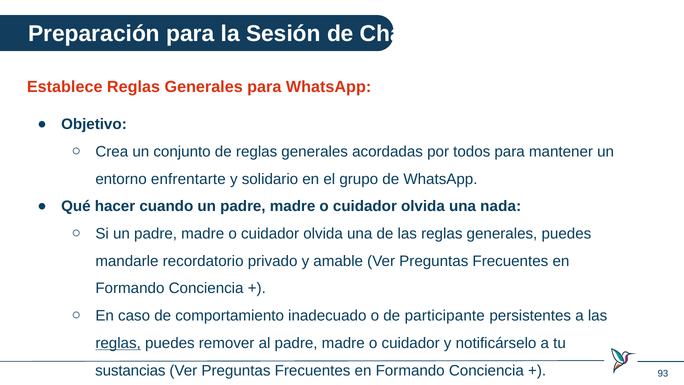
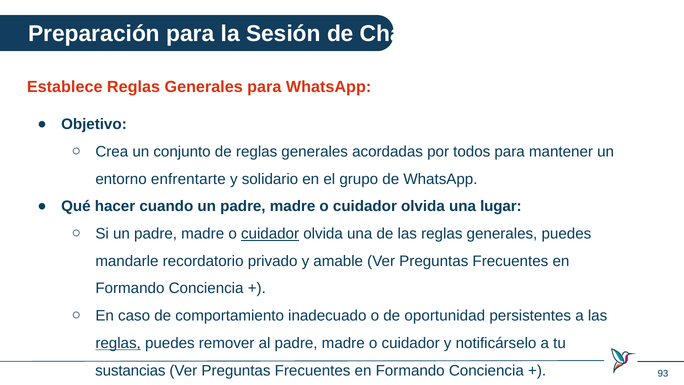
nada: nada -> lugar
cuidador at (270, 234) underline: none -> present
participante: participante -> oportunidad
